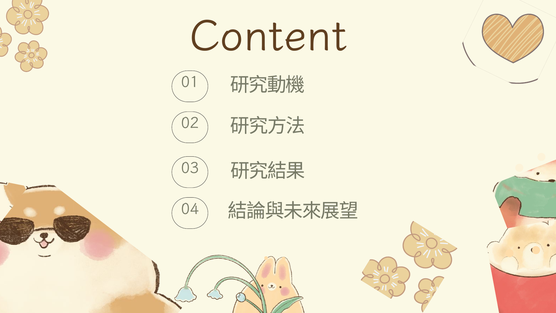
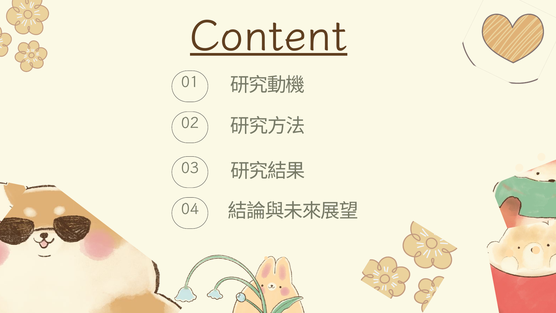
Content underline: none -> present
